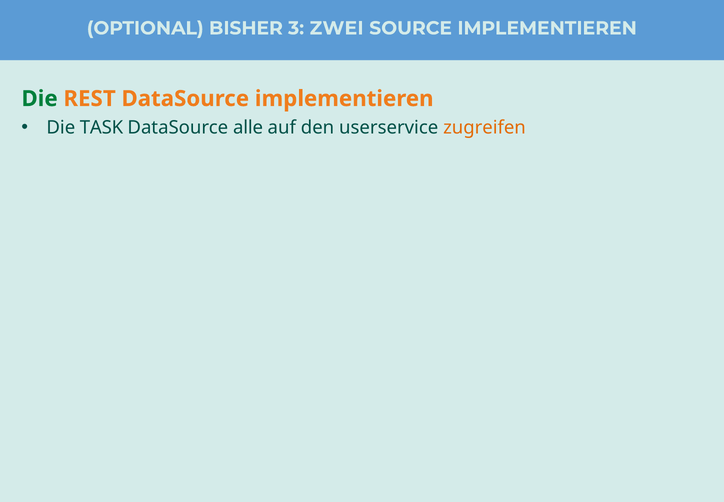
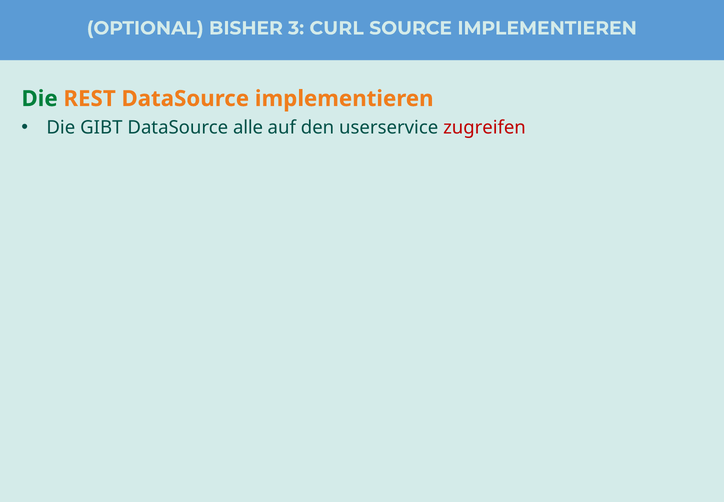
ZWEI: ZWEI -> CURL
TASK: TASK -> GIBT
zugreifen colour: orange -> red
